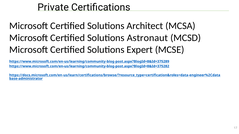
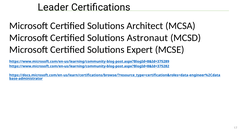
Private: Private -> Leader
